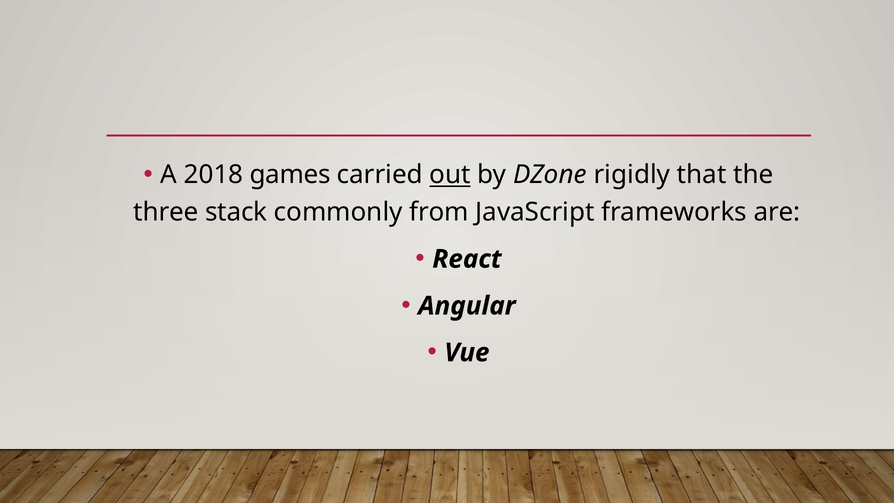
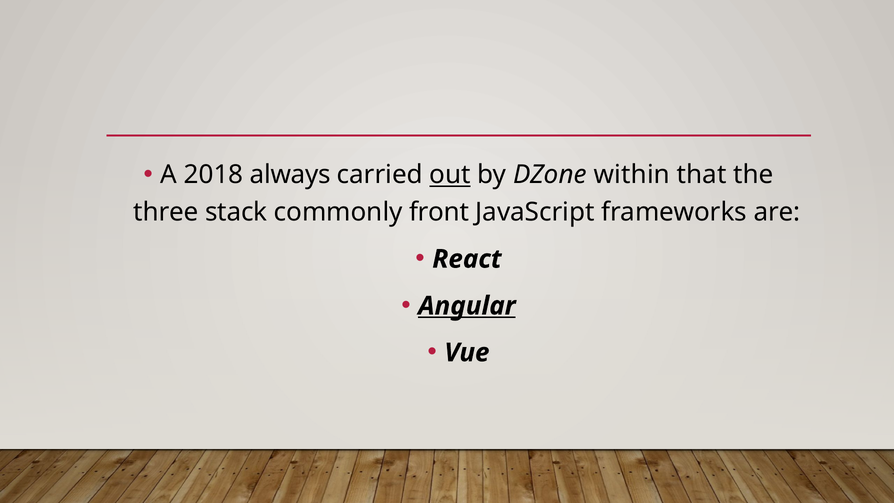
games: games -> always
rigidly: rigidly -> within
from: from -> front
Angular underline: none -> present
